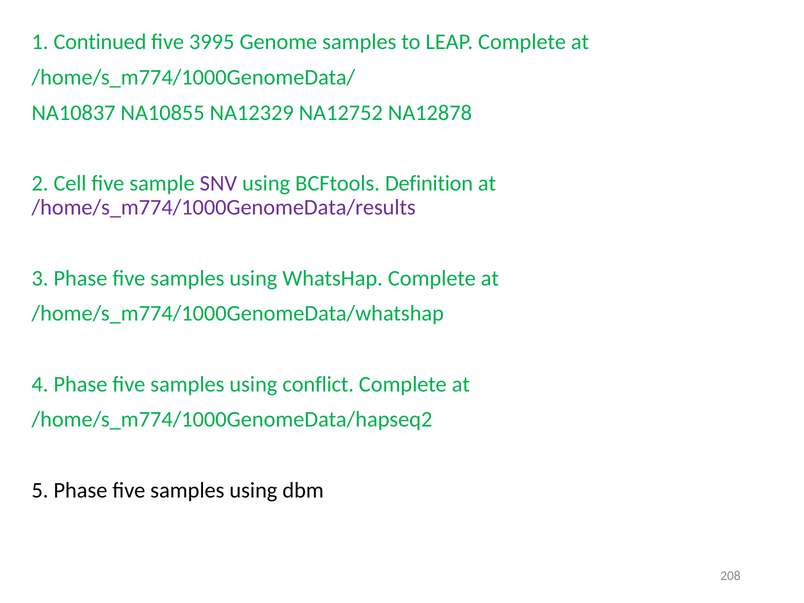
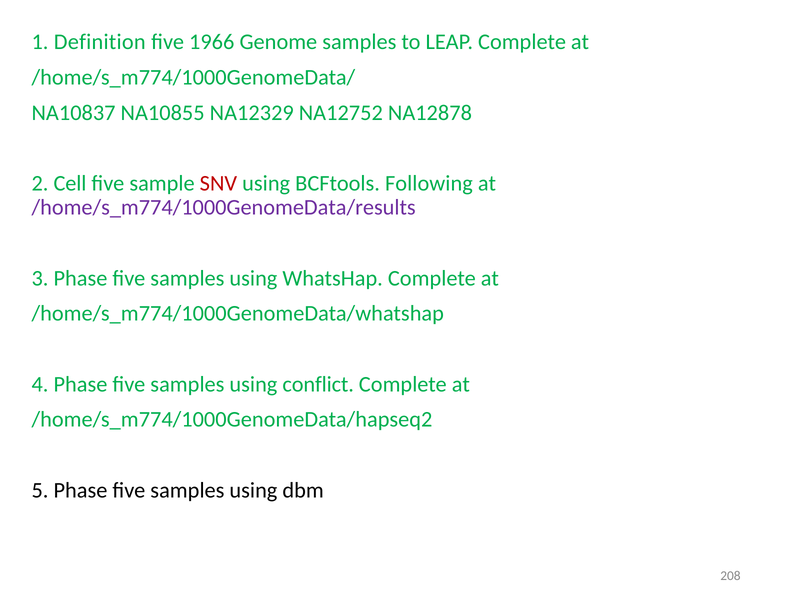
Continued: Continued -> Definition
3995: 3995 -> 1966
SNV colour: purple -> red
Definition: Definition -> Following
